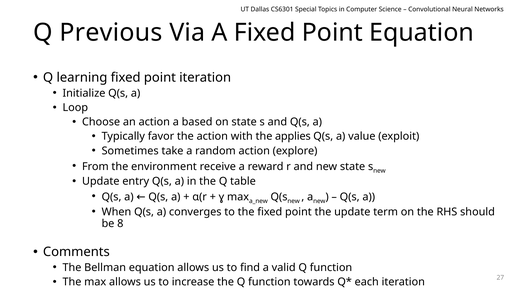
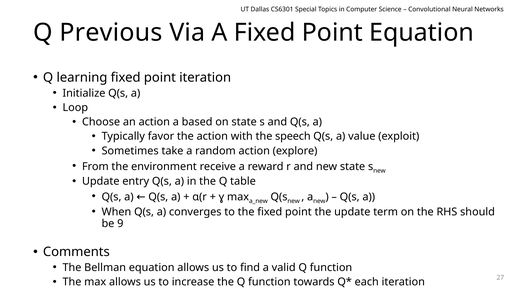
applies: applies -> speech
8: 8 -> 9
